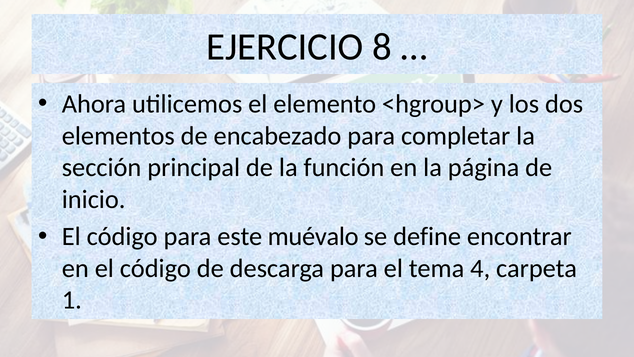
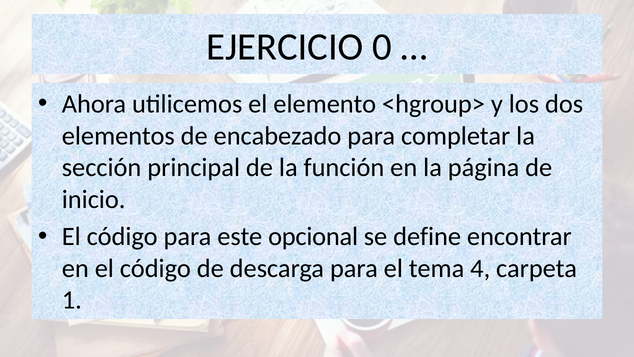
8: 8 -> 0
muévalo: muévalo -> opcional
